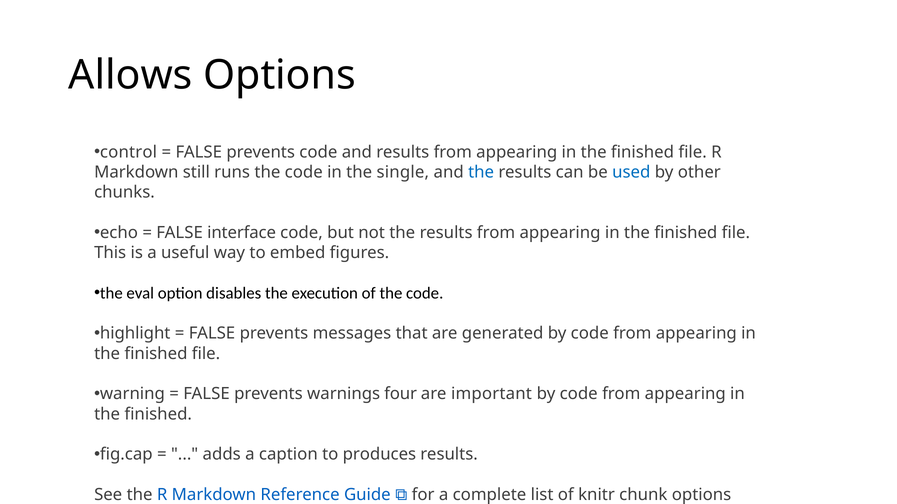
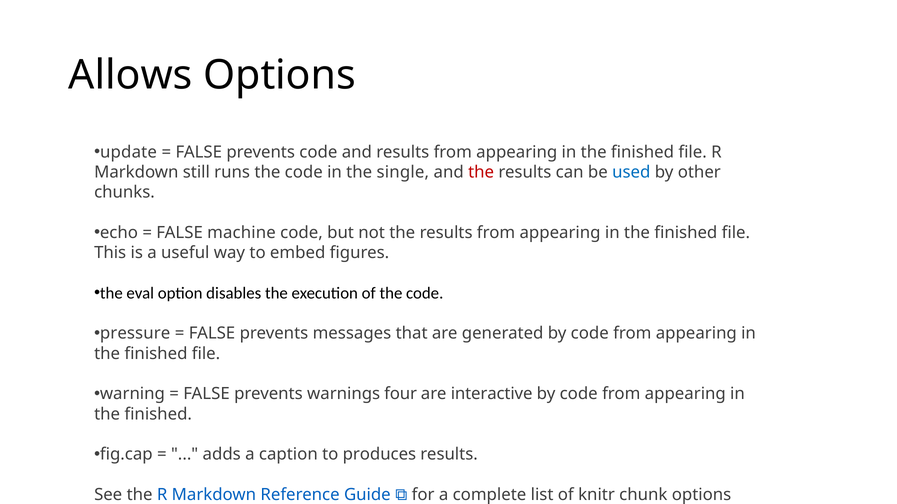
control: control -> update
the at (481, 172) colour: blue -> red
interface: interface -> machine
highlight: highlight -> pressure
important: important -> interactive
